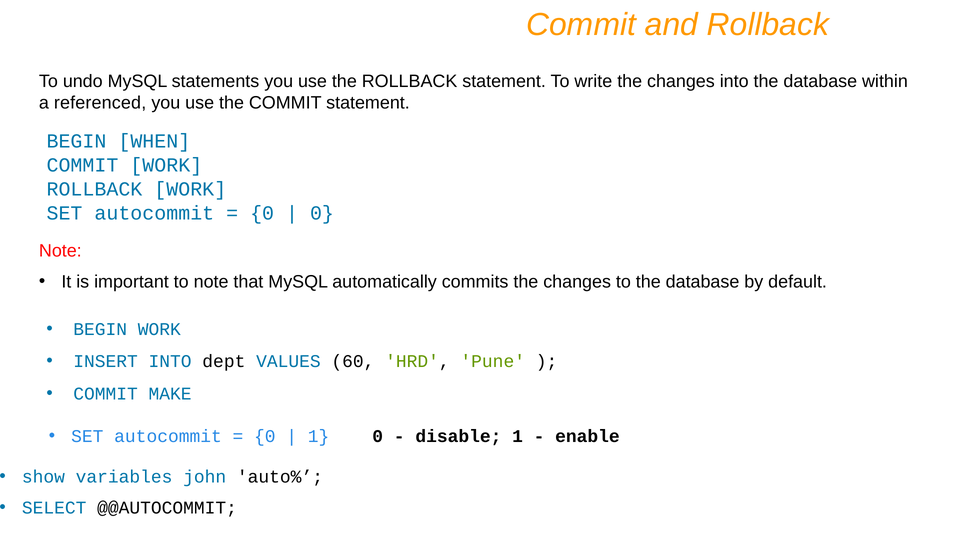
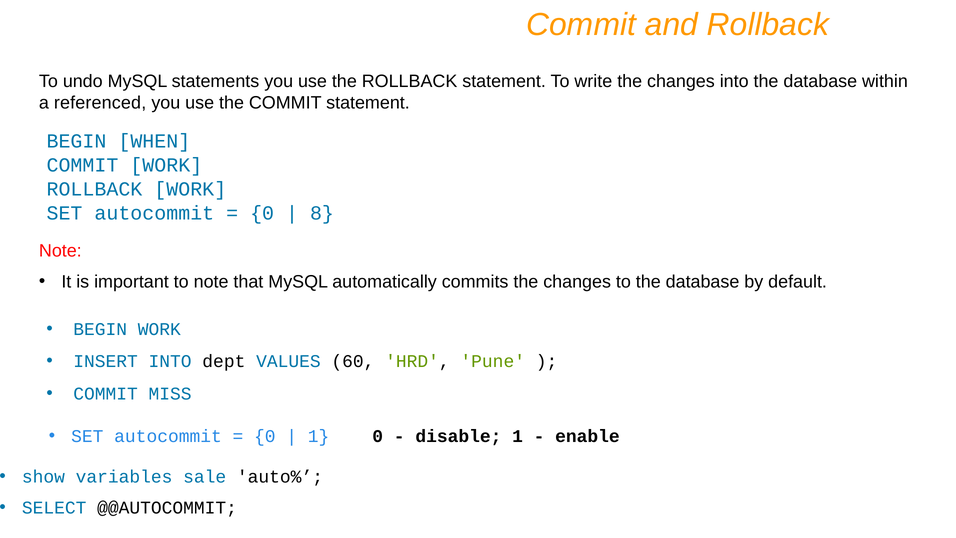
0 at (322, 213): 0 -> 8
MAKE: MAKE -> MISS
john: john -> sale
